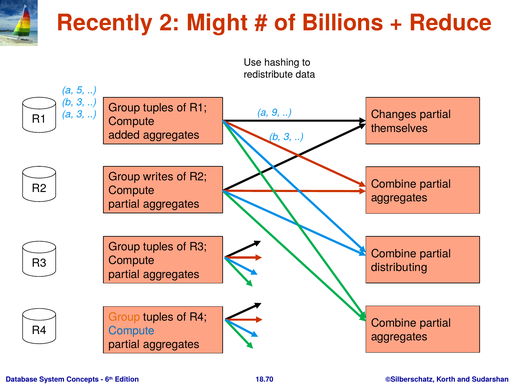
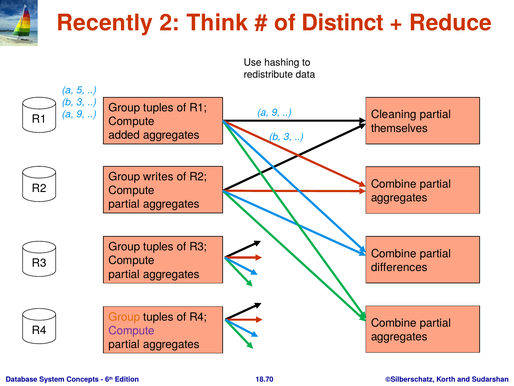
Might: Might -> Think
Billions: Billions -> Distinct
3 at (81, 114): 3 -> 9
Changes: Changes -> Cleaning
distributing: distributing -> differences
Compute at (132, 330) colour: blue -> purple
